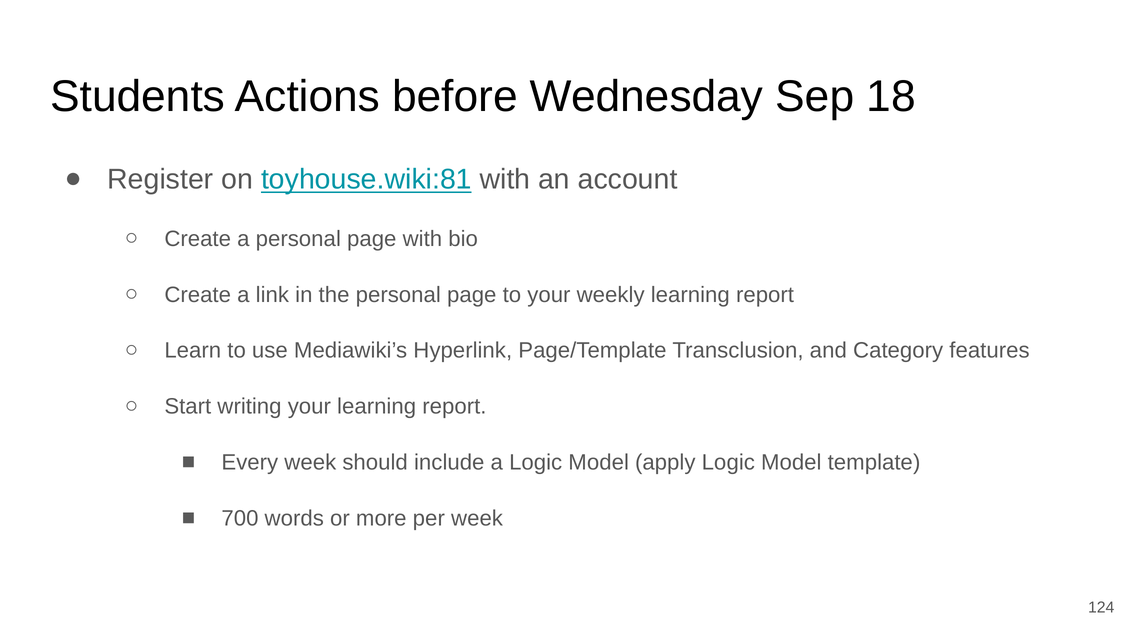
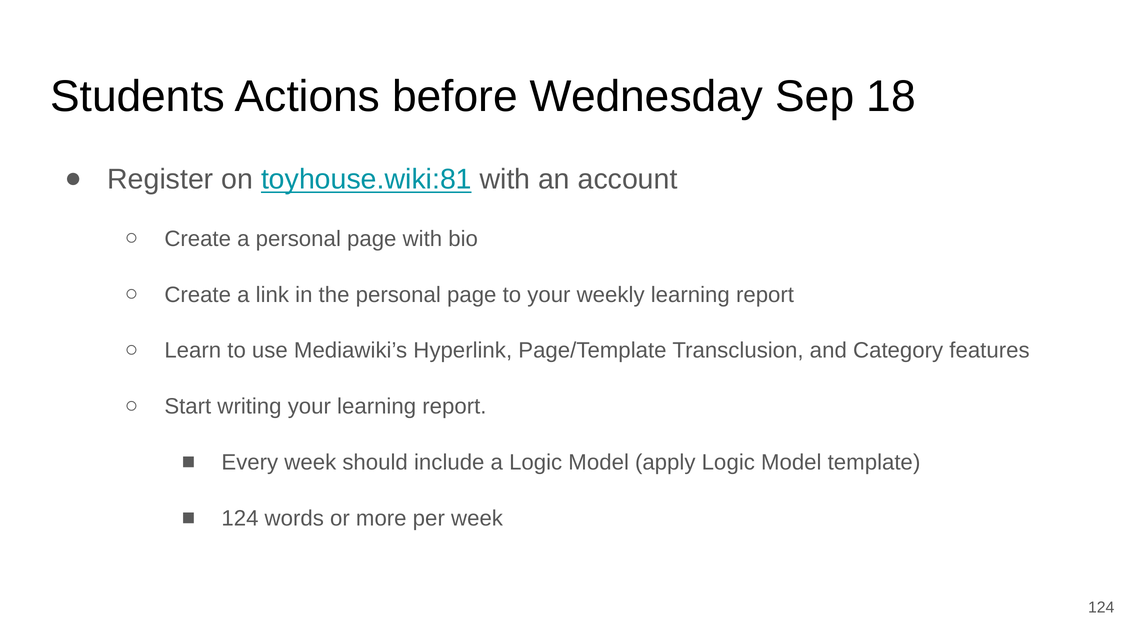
700 at (240, 518): 700 -> 124
